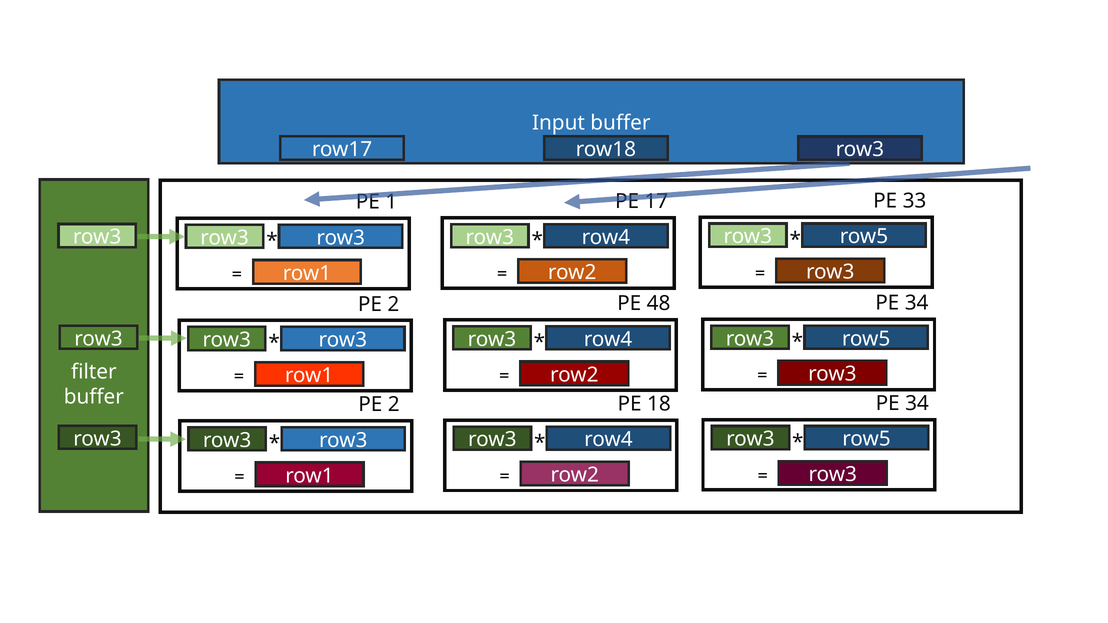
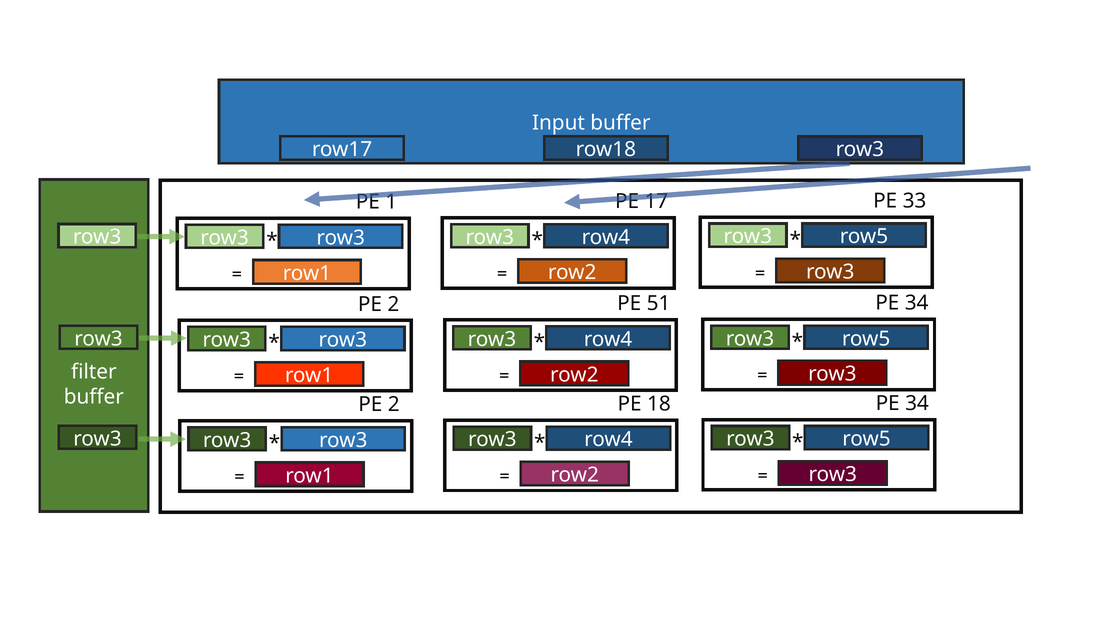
48: 48 -> 51
